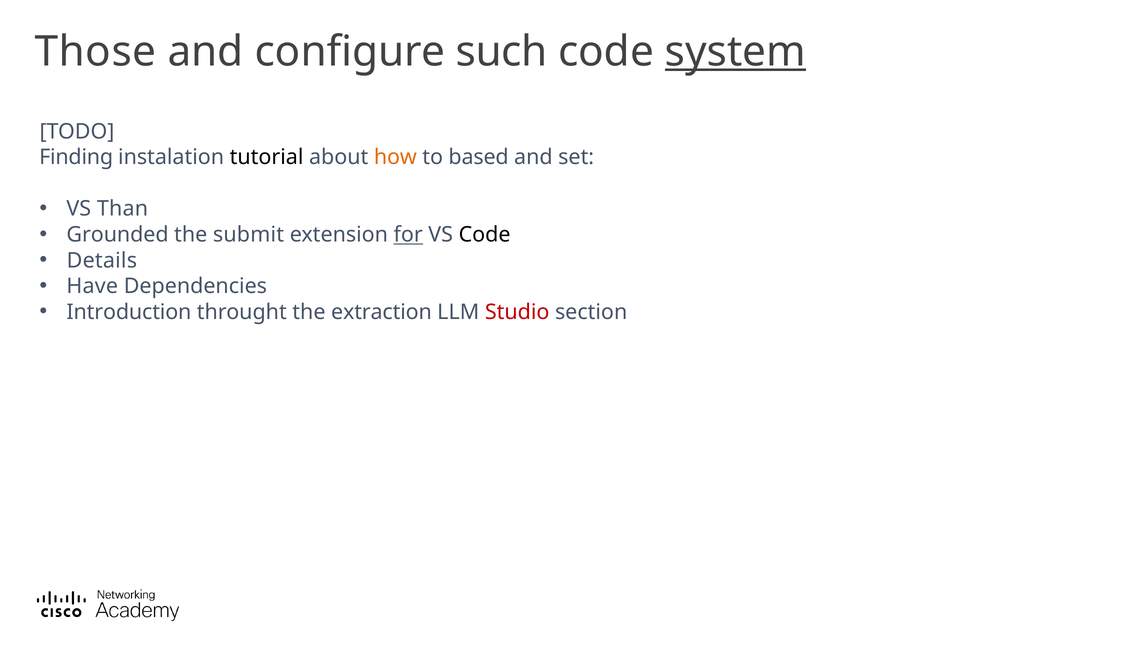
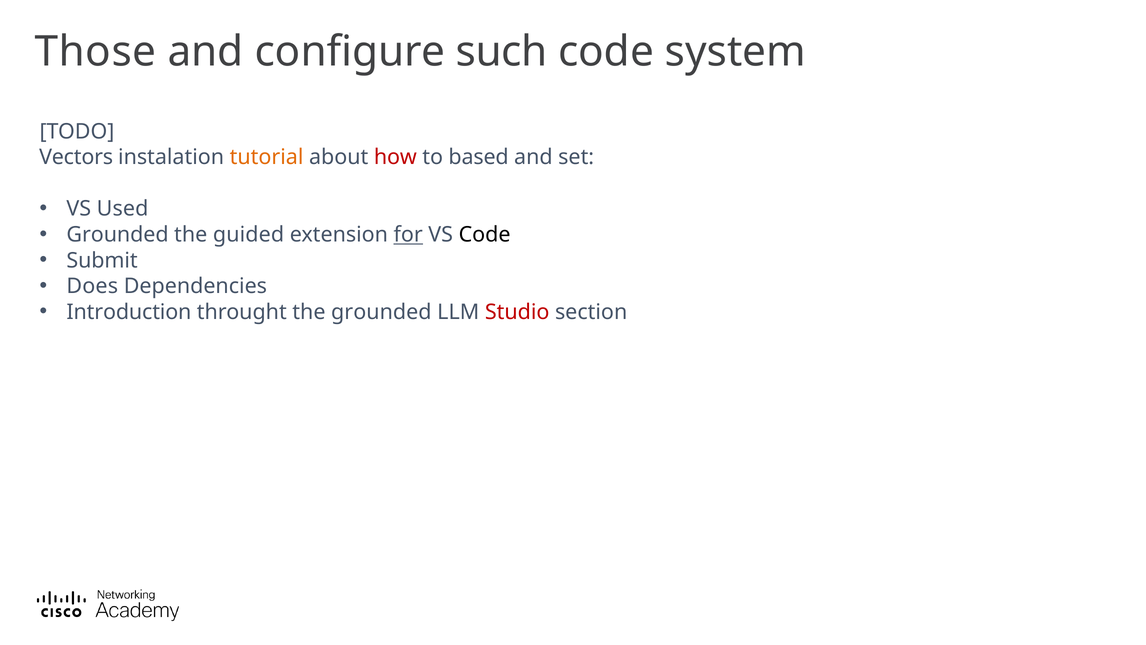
system underline: present -> none
Finding: Finding -> Vectors
tutorial colour: black -> orange
how colour: orange -> red
Than: Than -> Used
submit: submit -> guided
Details: Details -> Submit
Have: Have -> Does
the extraction: extraction -> grounded
